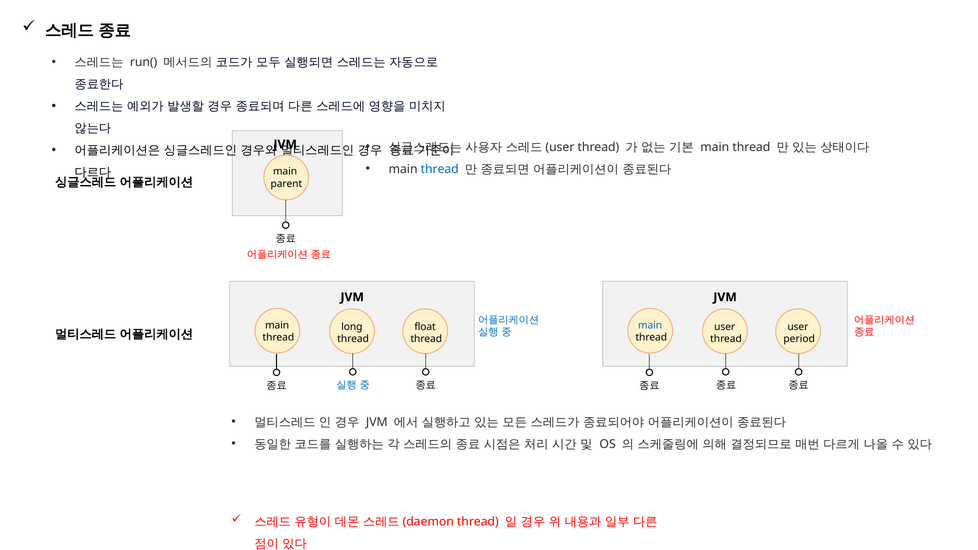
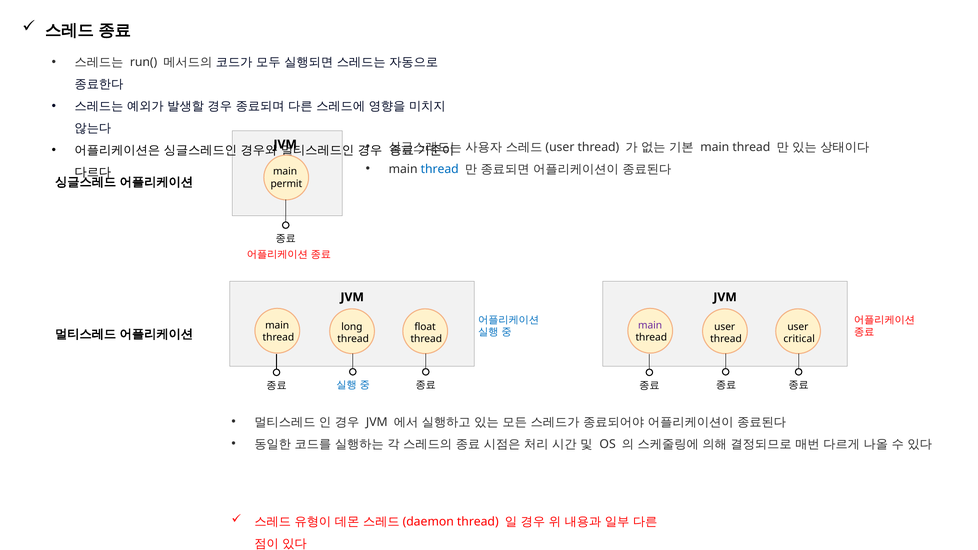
parent: parent -> permit
main at (650, 325) colour: blue -> purple
period: period -> critical
